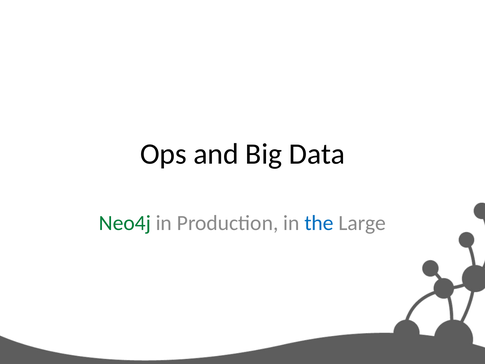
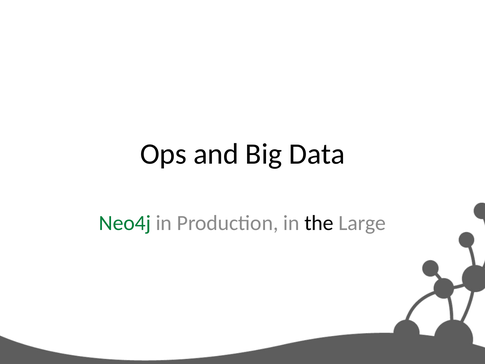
the colour: blue -> black
